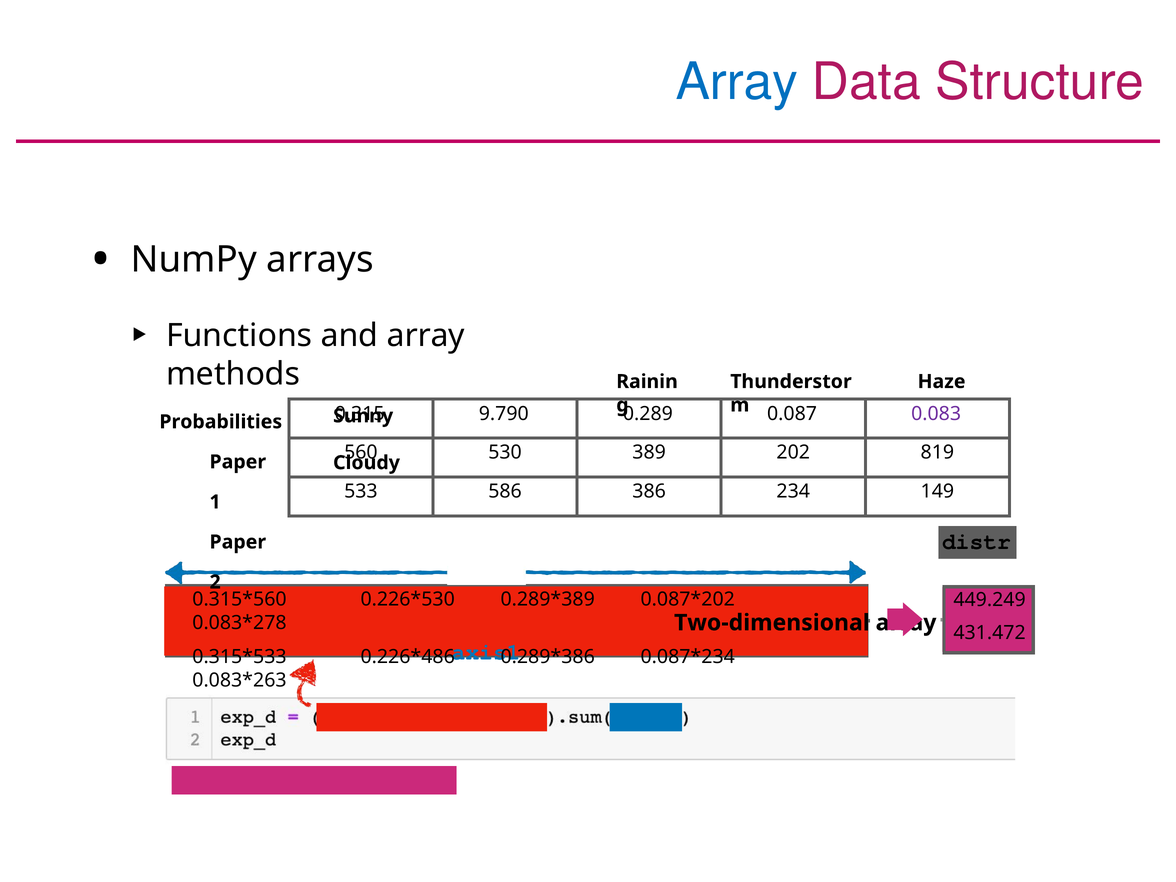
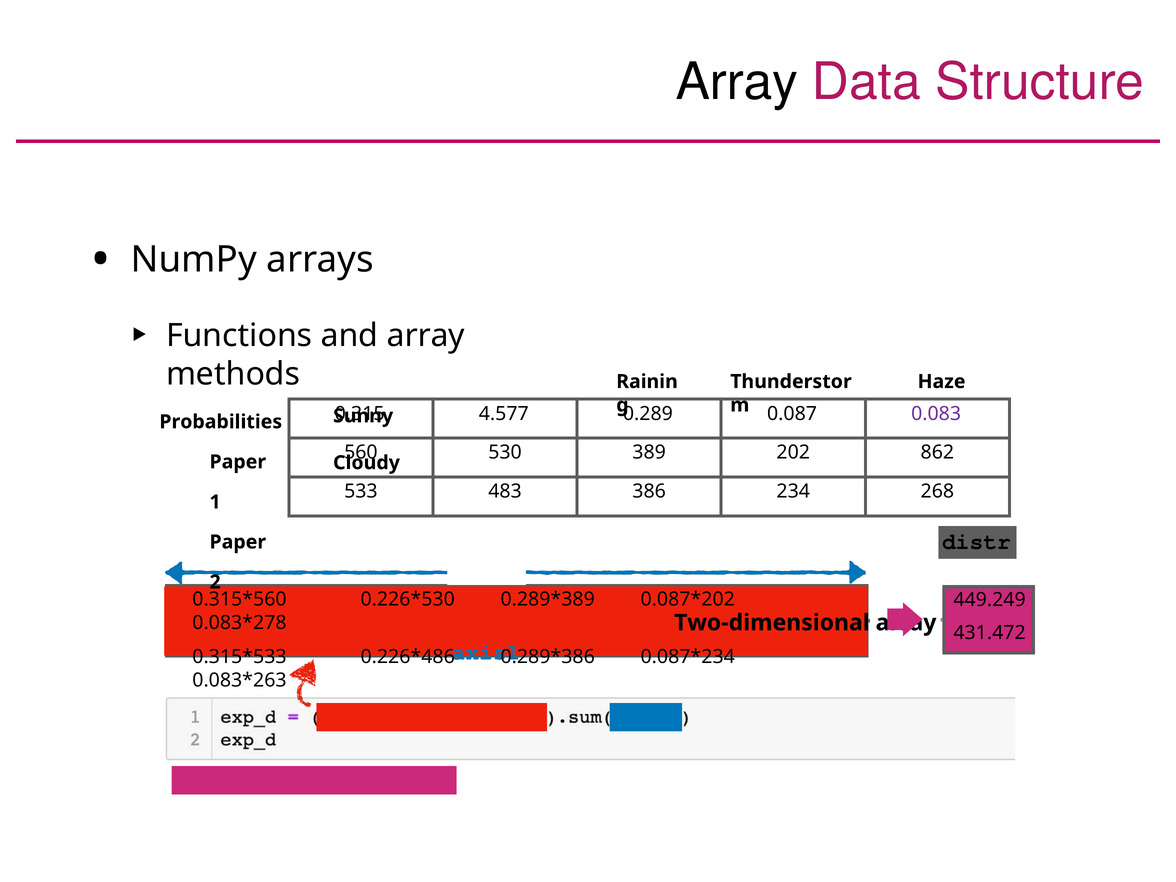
Array at (737, 82) colour: blue -> black
9.790: 9.790 -> 4.577
819: 819 -> 862
586: 586 -> 483
149: 149 -> 268
